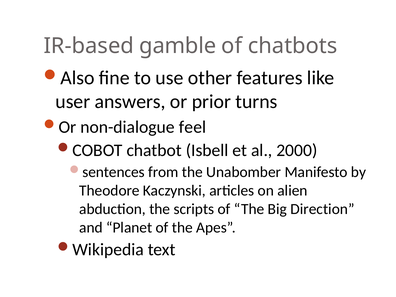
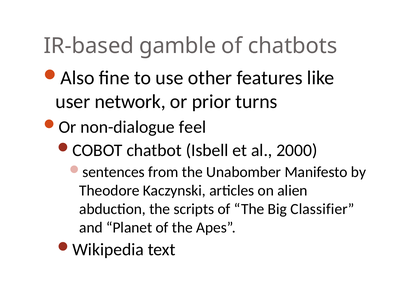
answers: answers -> network
Direction: Direction -> Classifier
